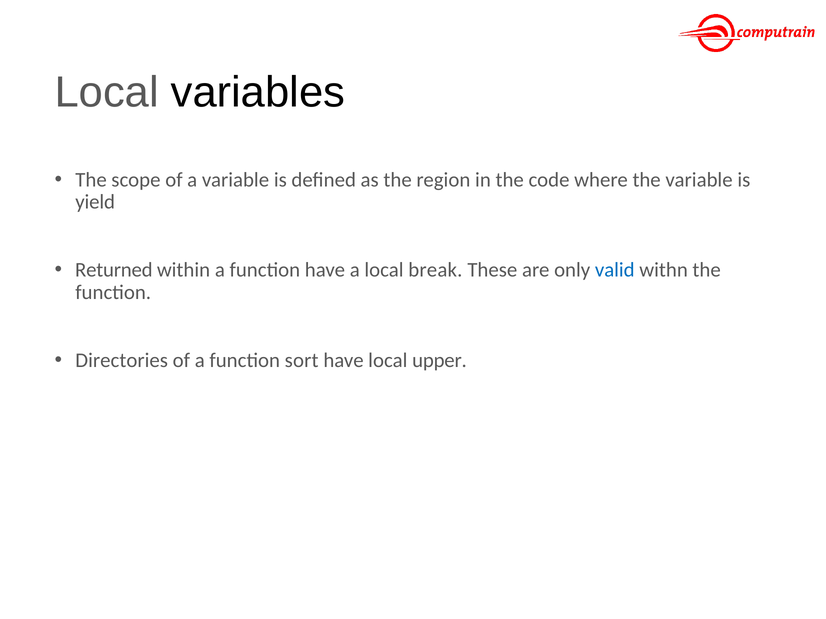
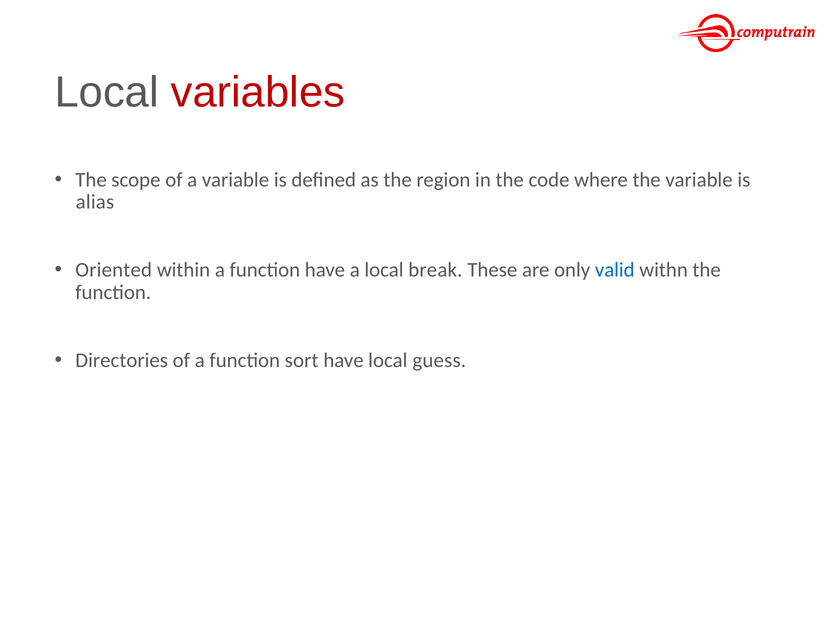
variables colour: black -> red
yield: yield -> alias
Returned: Returned -> Oriented
upper: upper -> guess
